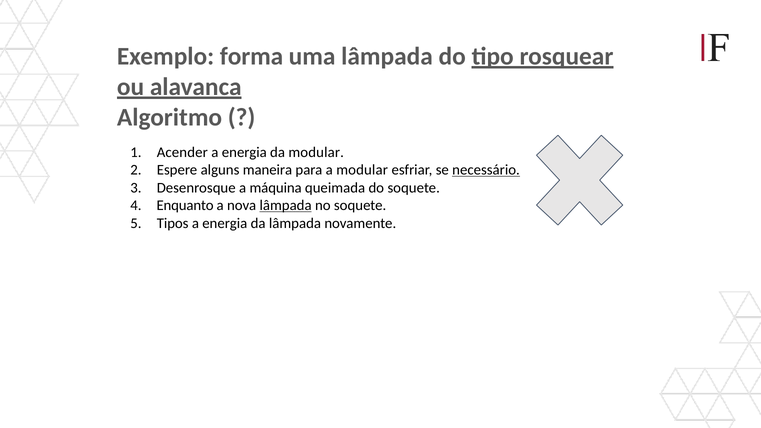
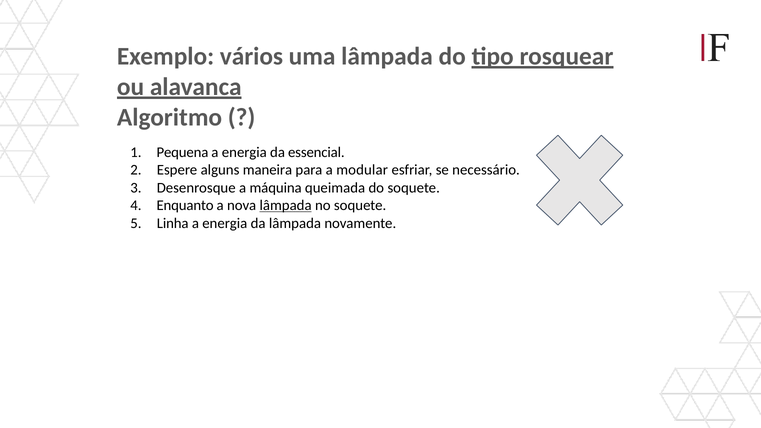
forma: forma -> vários
Acender: Acender -> Pequena
da modular: modular -> essencial
necessário underline: present -> none
Tipos: Tipos -> Linha
